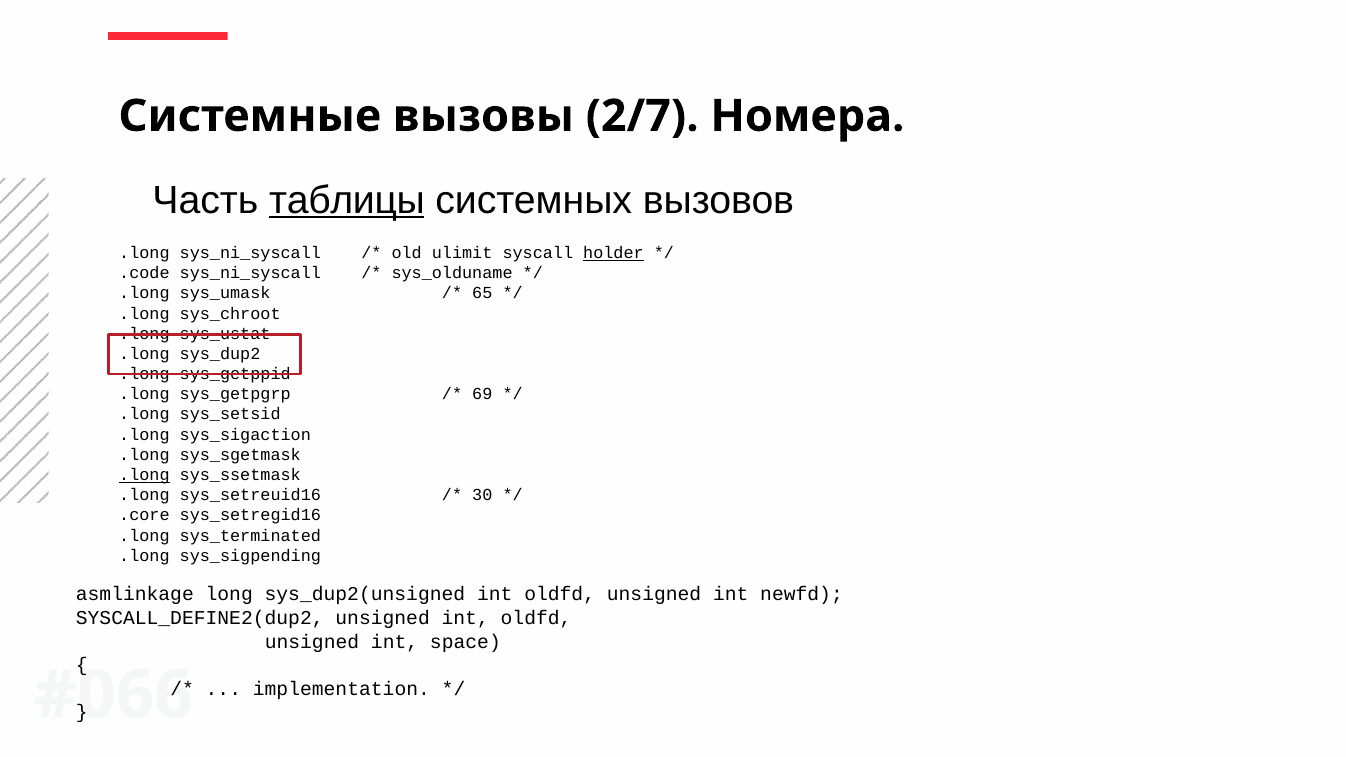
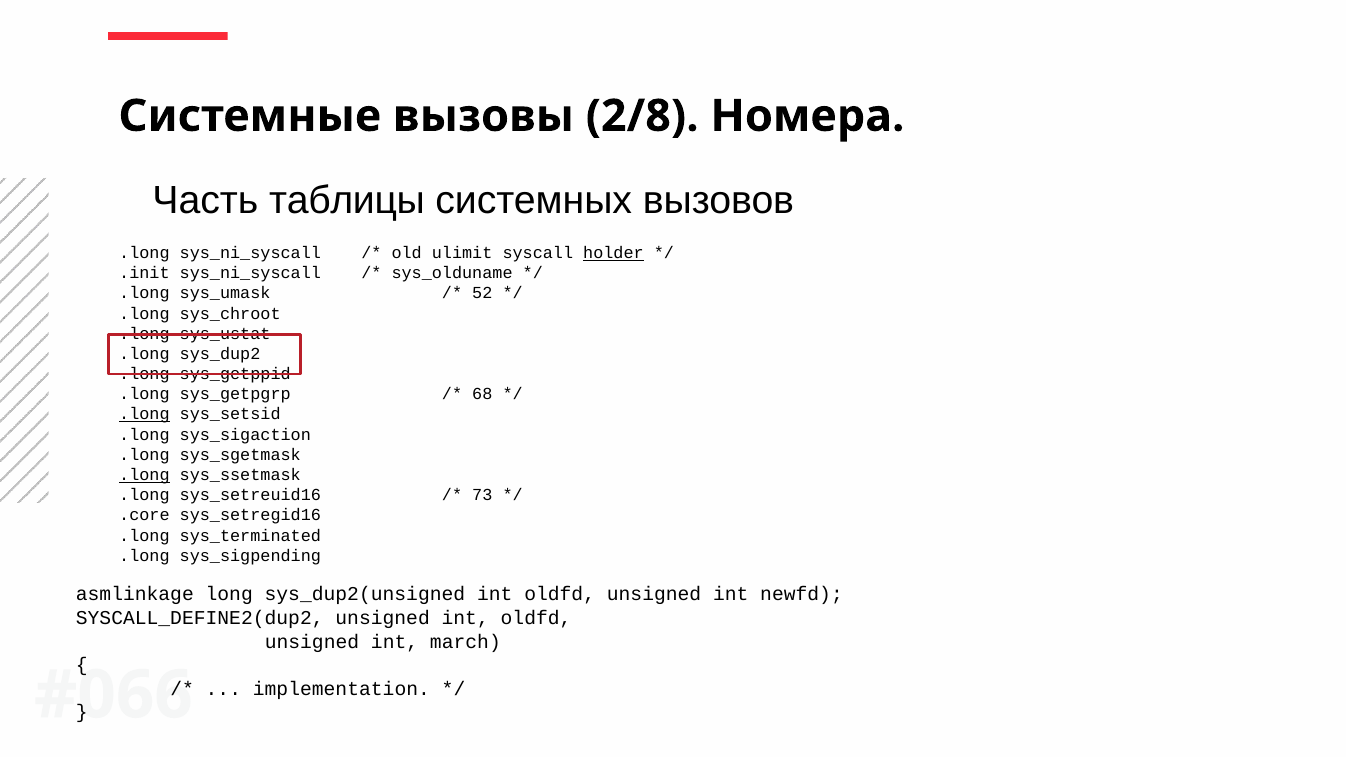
2/7: 2/7 -> 2/8
таблицы underline: present -> none
.code: .code -> .init
65: 65 -> 52
69: 69 -> 68
.long at (144, 414) underline: none -> present
30: 30 -> 73
space: space -> march
